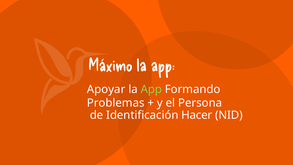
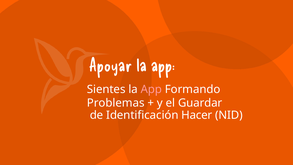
Máximo: Máximo -> Apoyar
Apoyar: Apoyar -> Sientes
App at (151, 89) colour: light green -> pink
Persona: Persona -> Guardar
